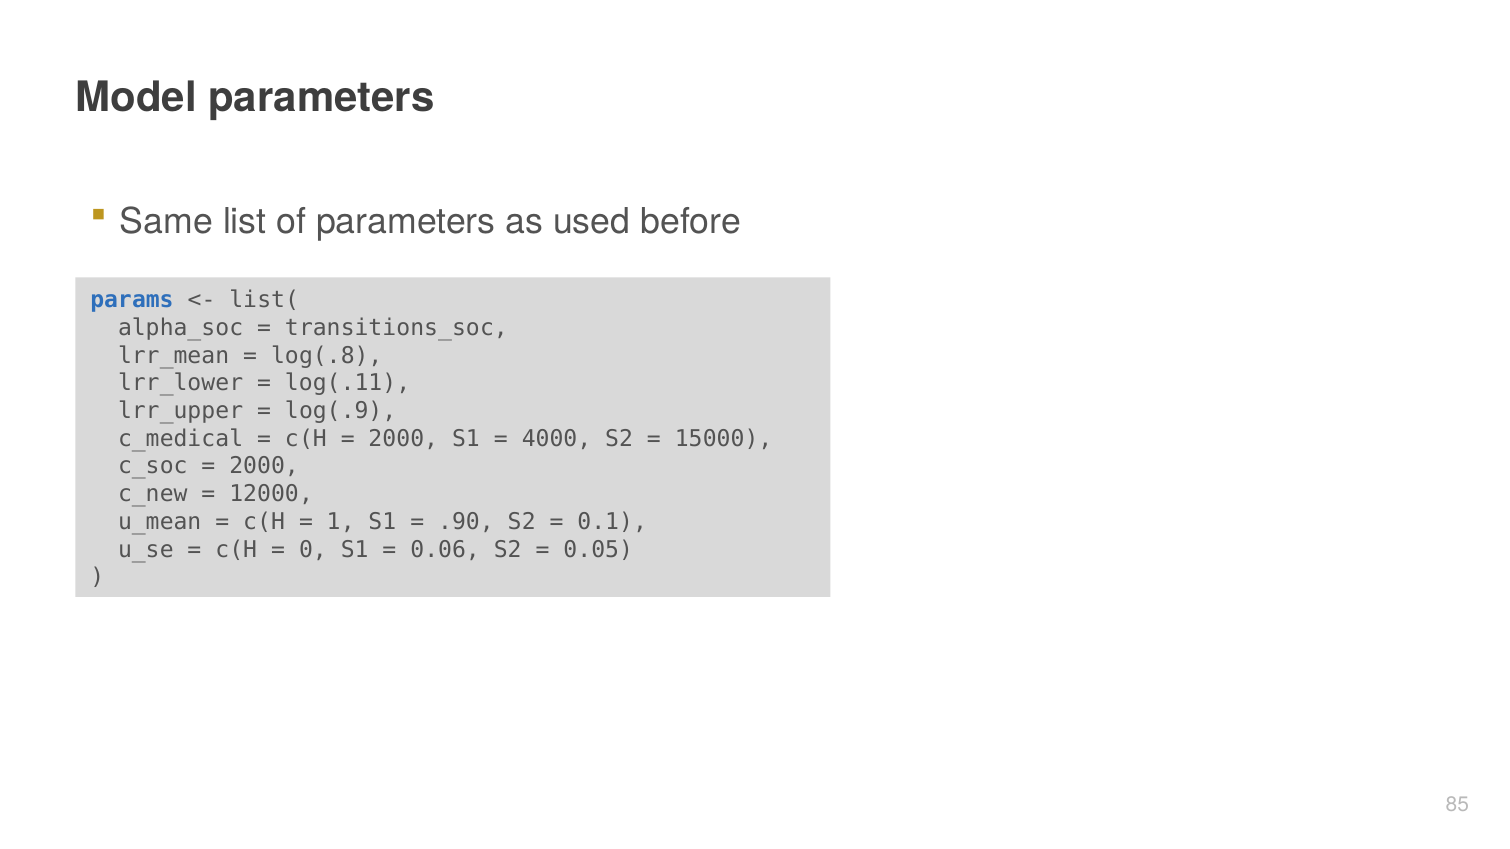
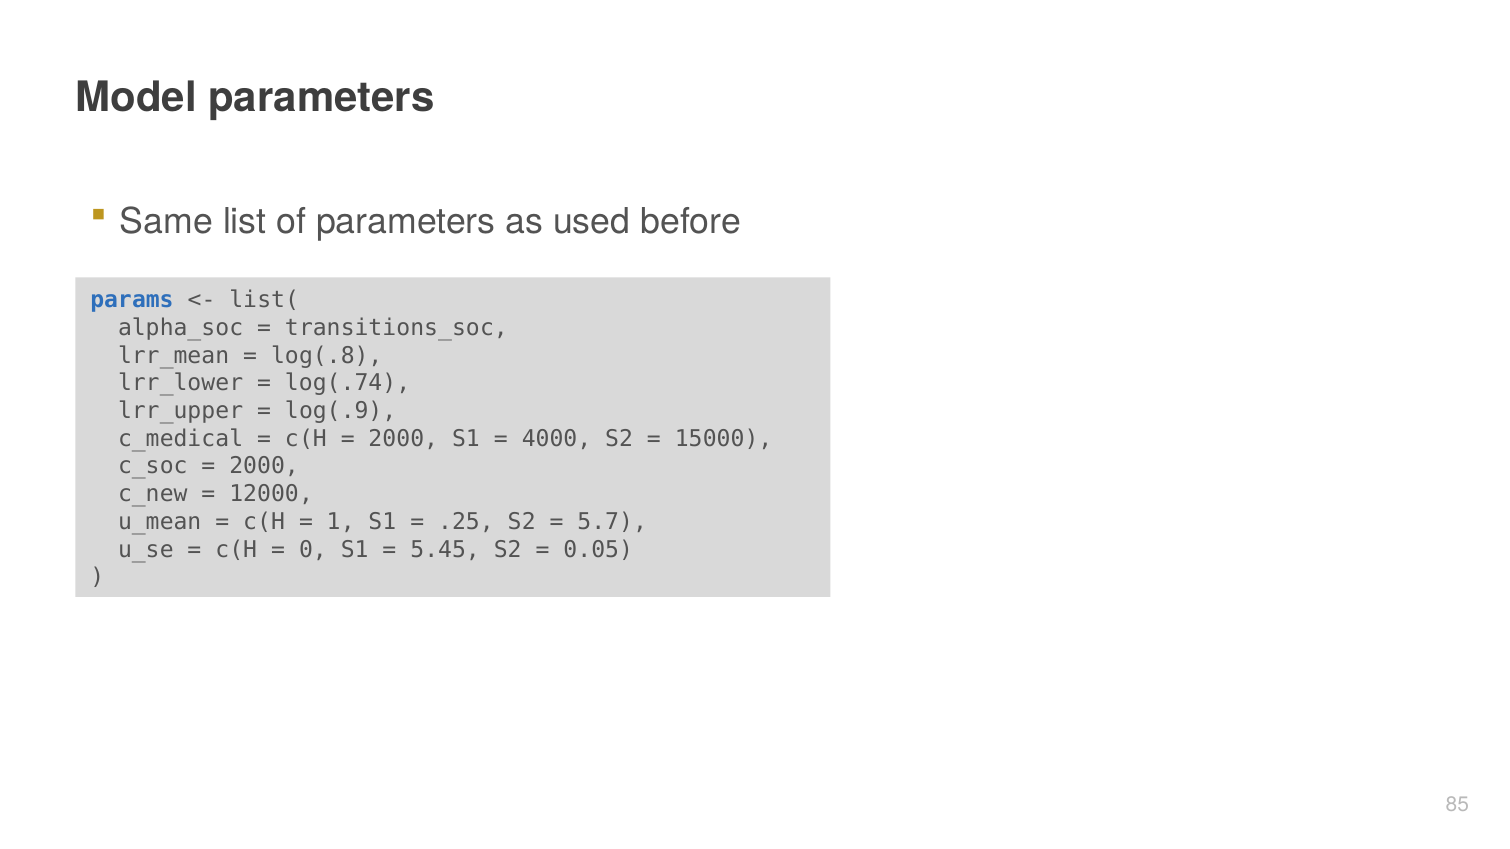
log(.11: log(.11 -> log(.74
.90: .90 -> .25
0.1: 0.1 -> 5.7
0.06: 0.06 -> 5.45
